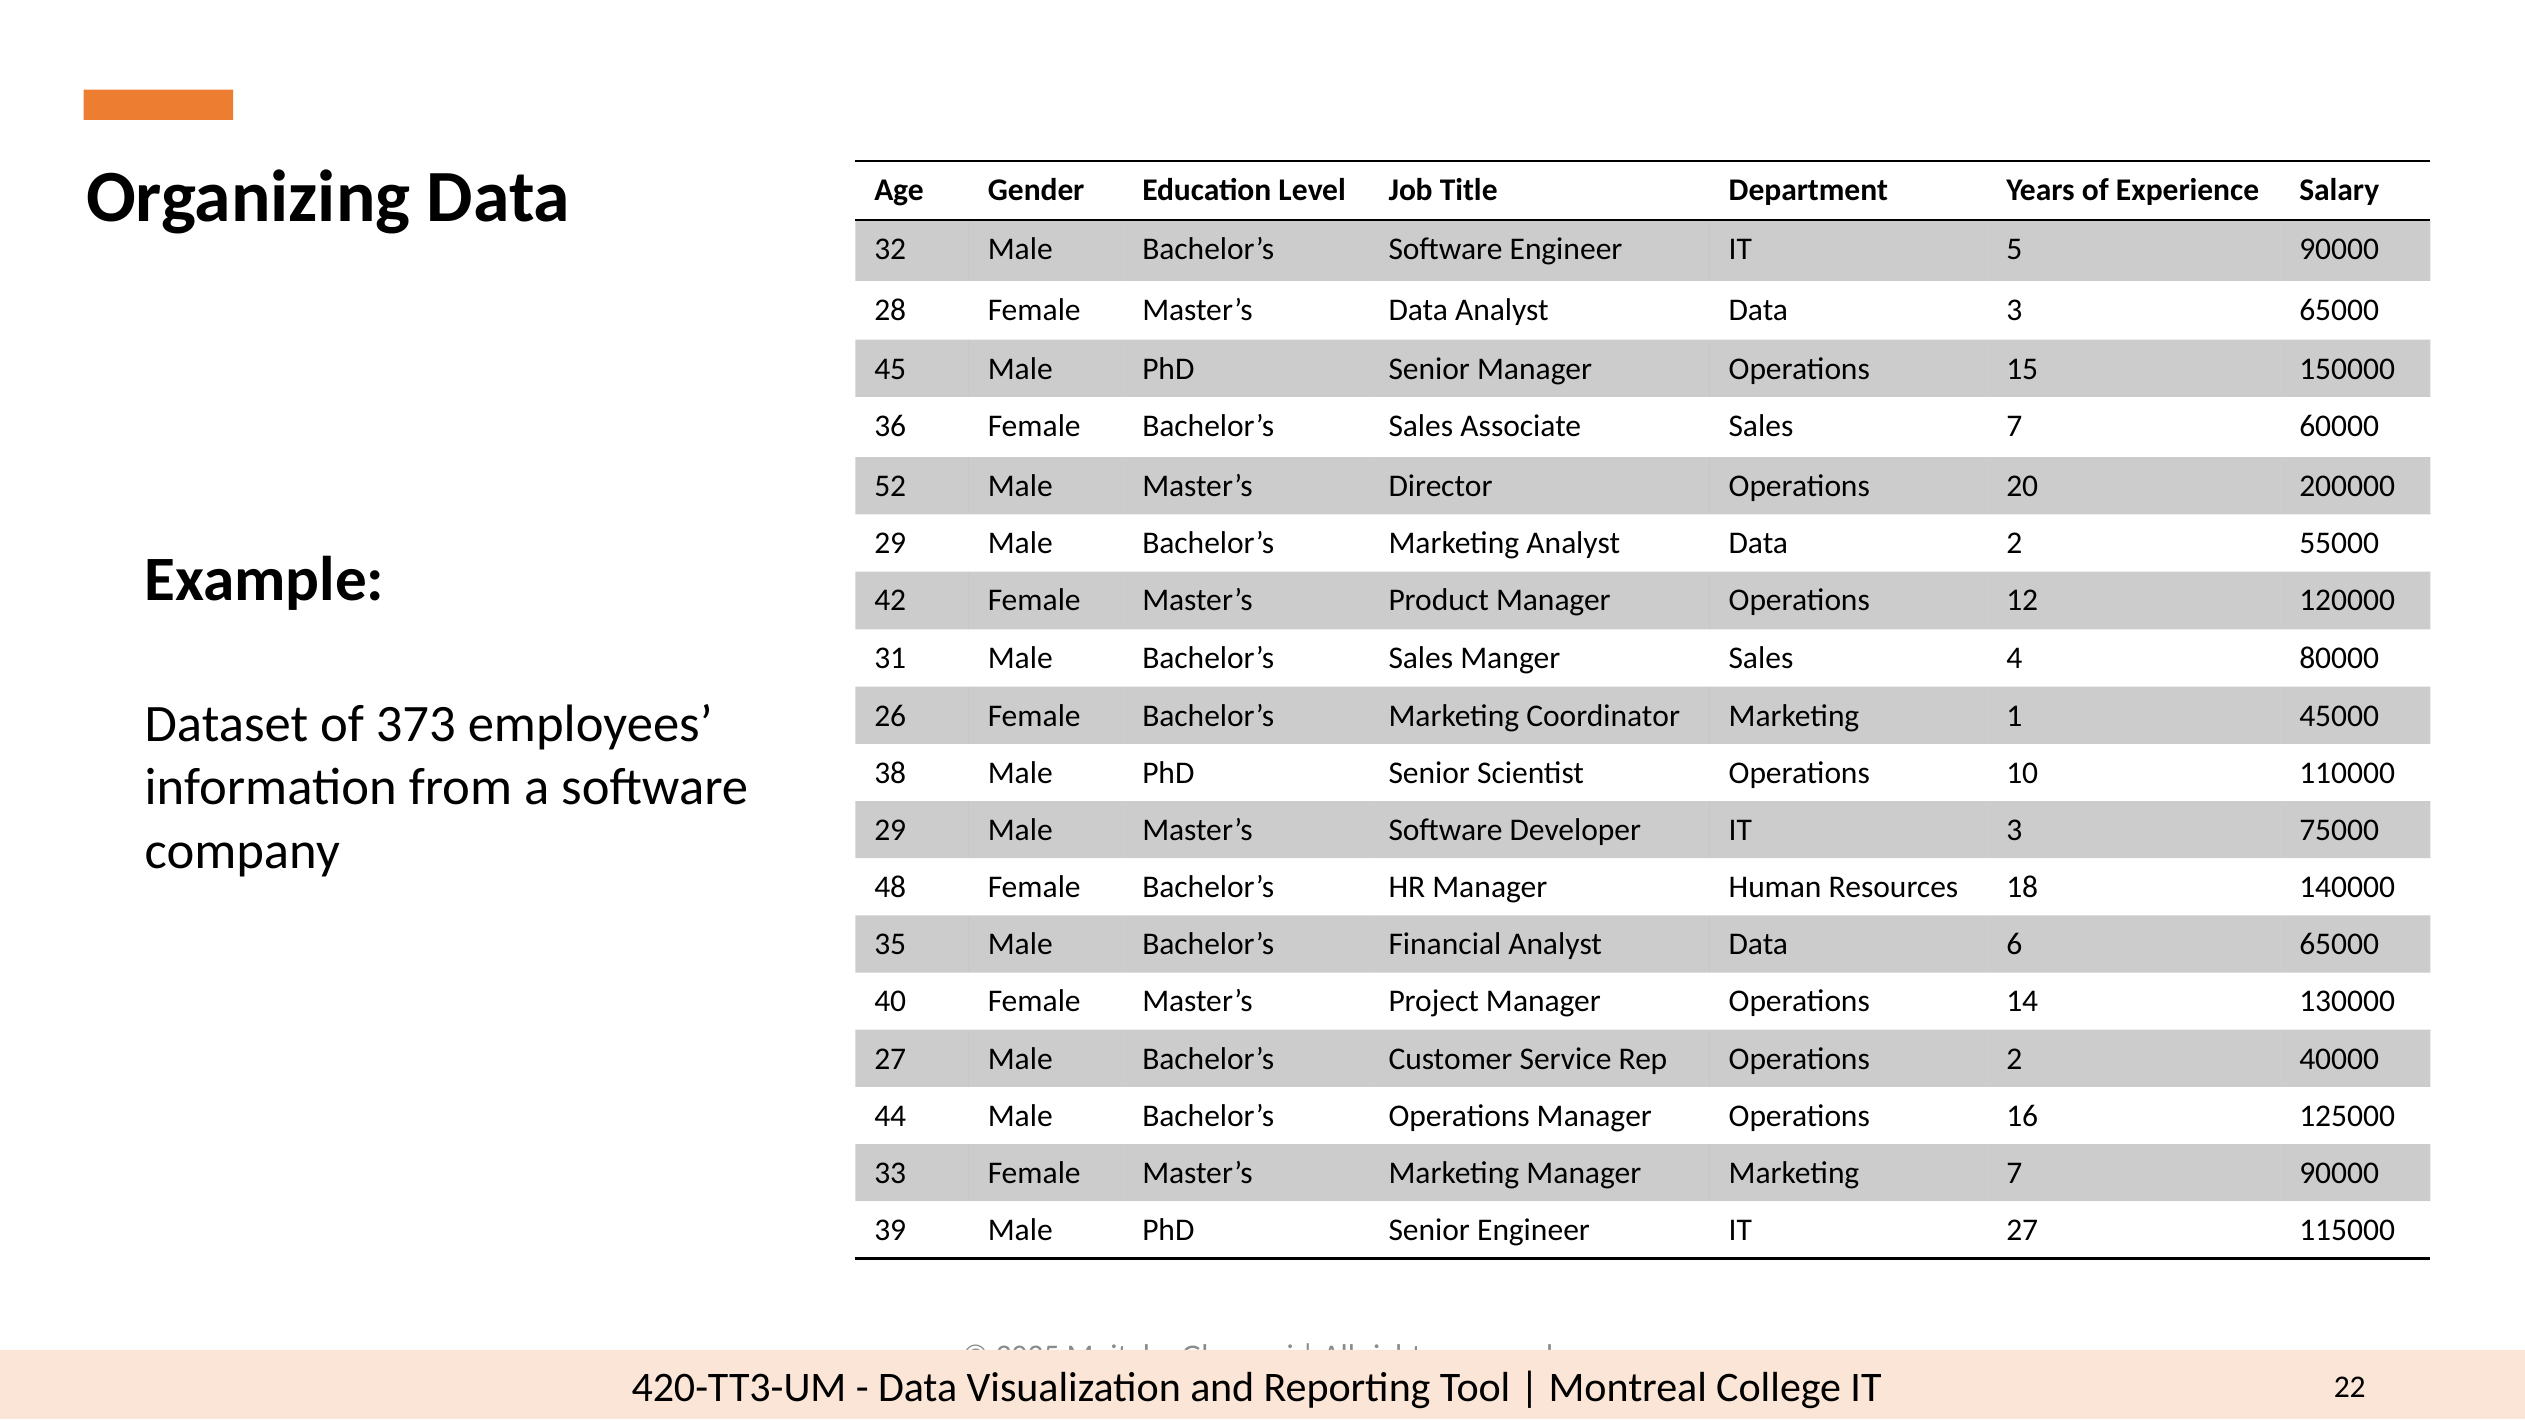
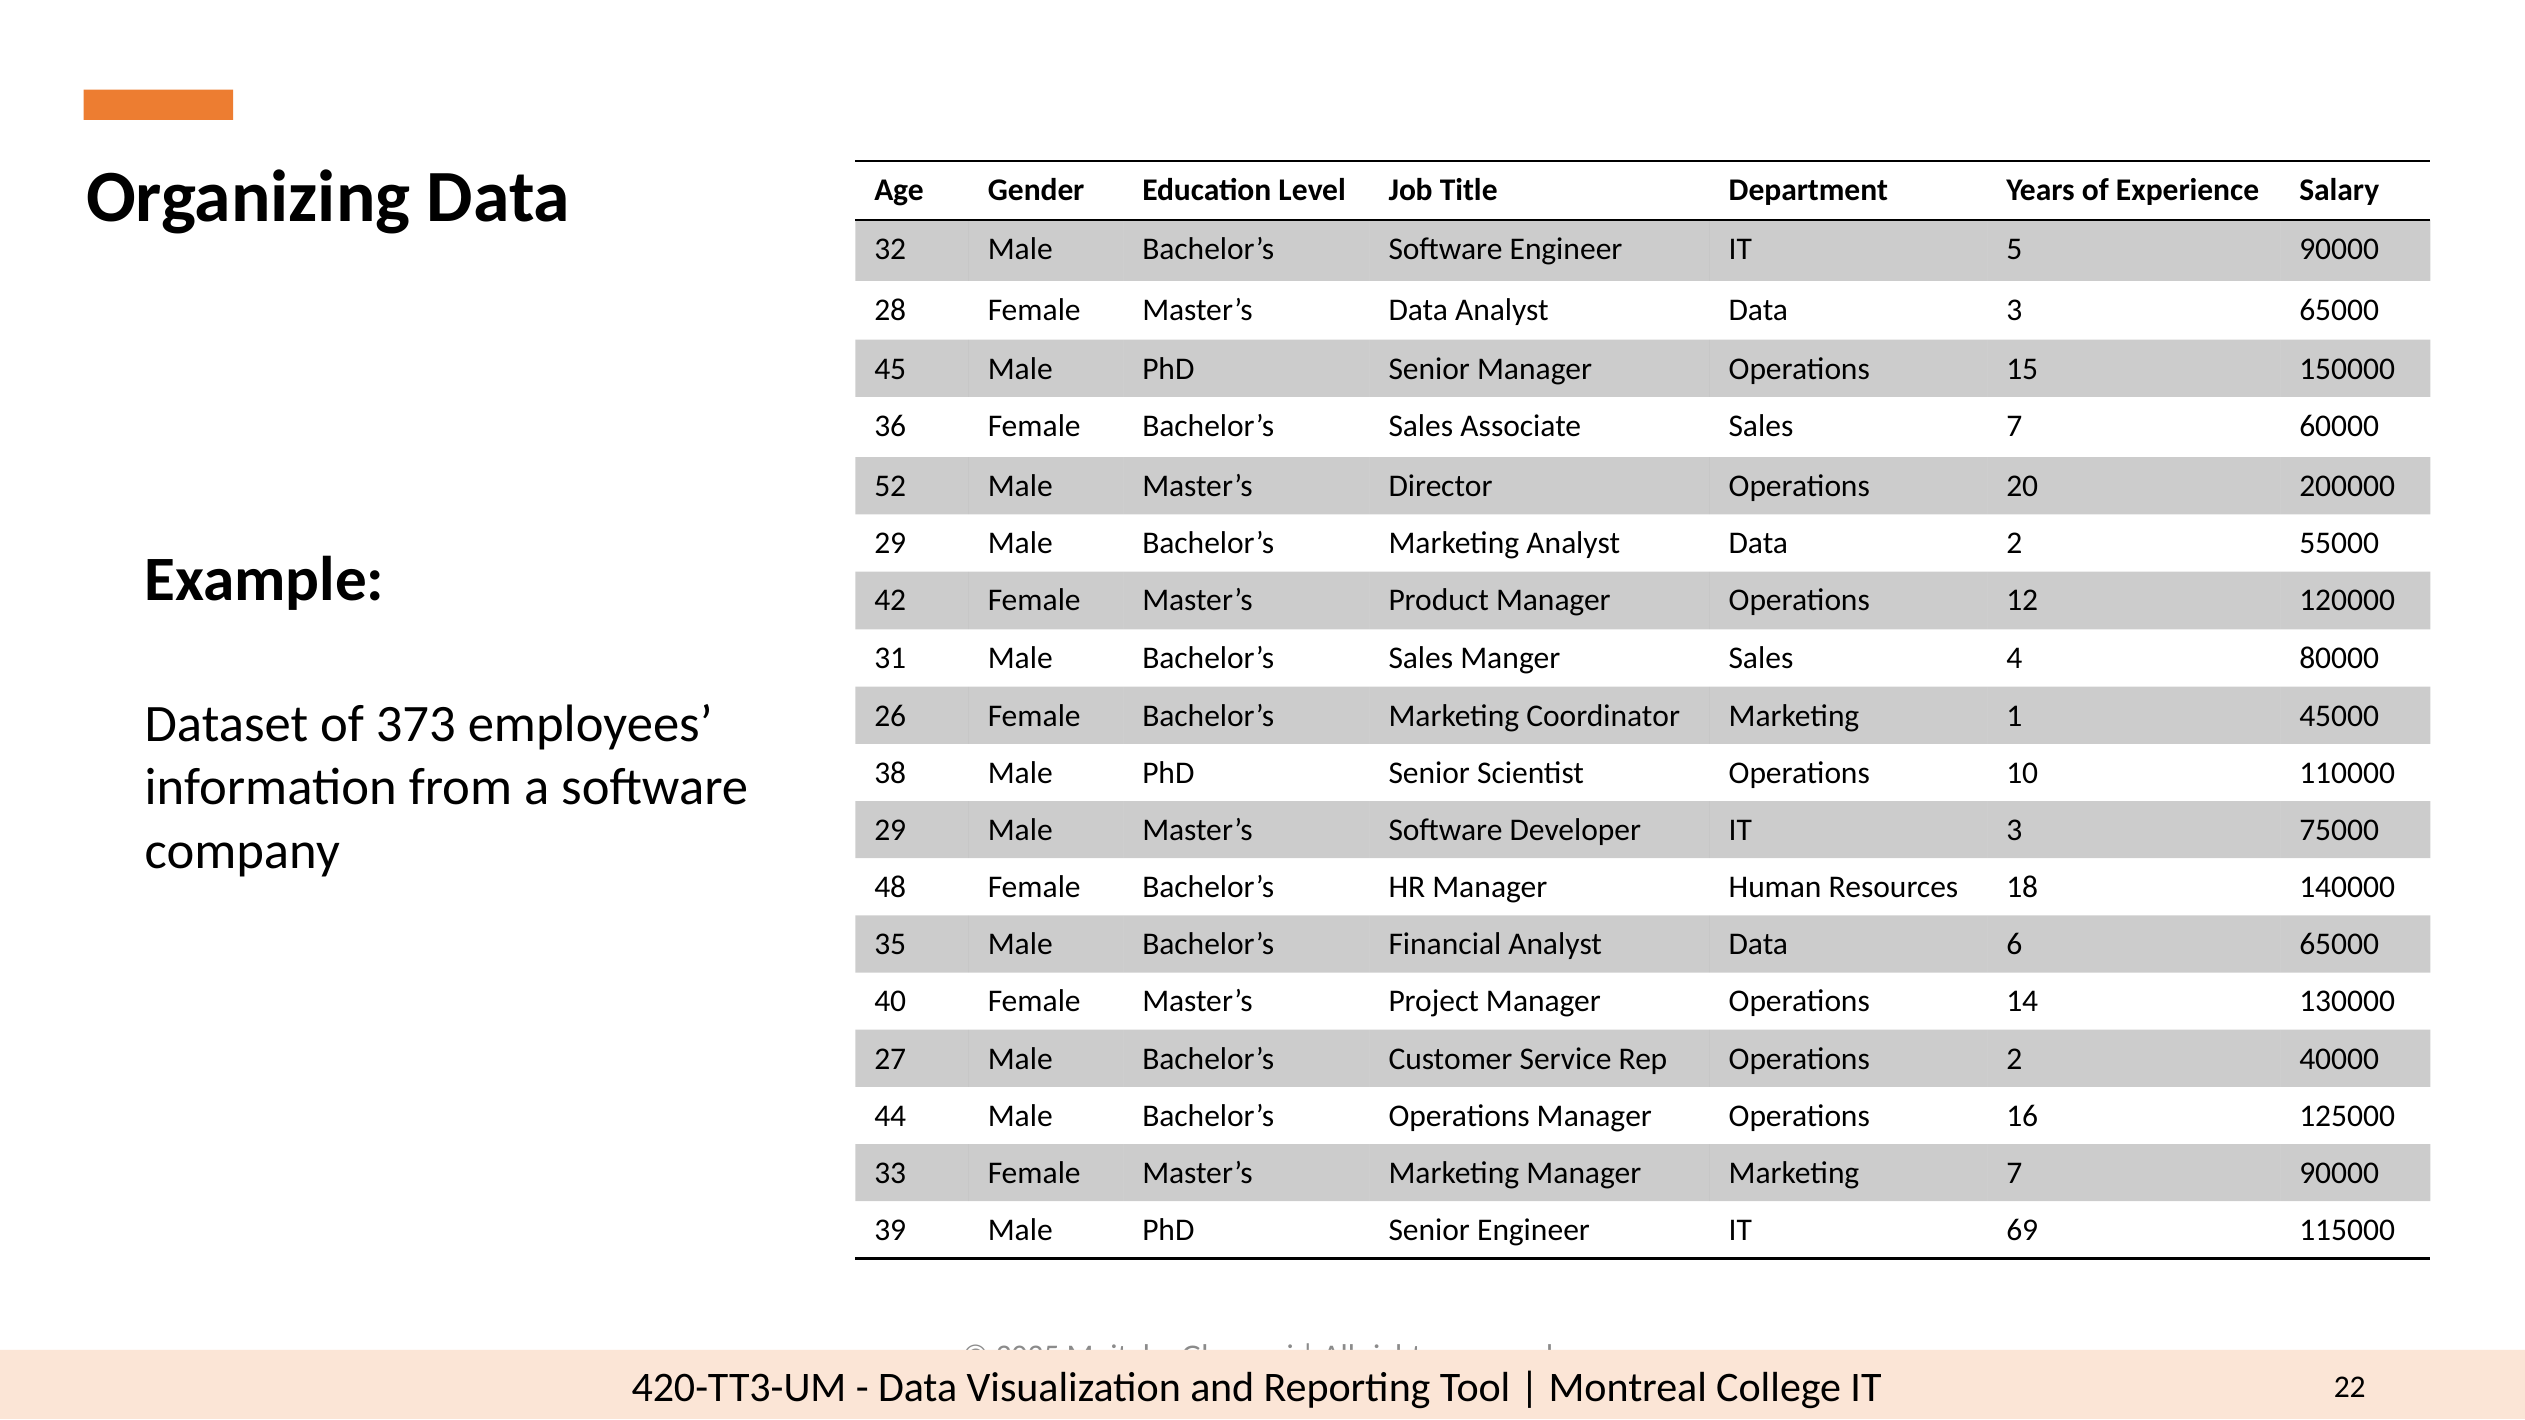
IT 27: 27 -> 69
